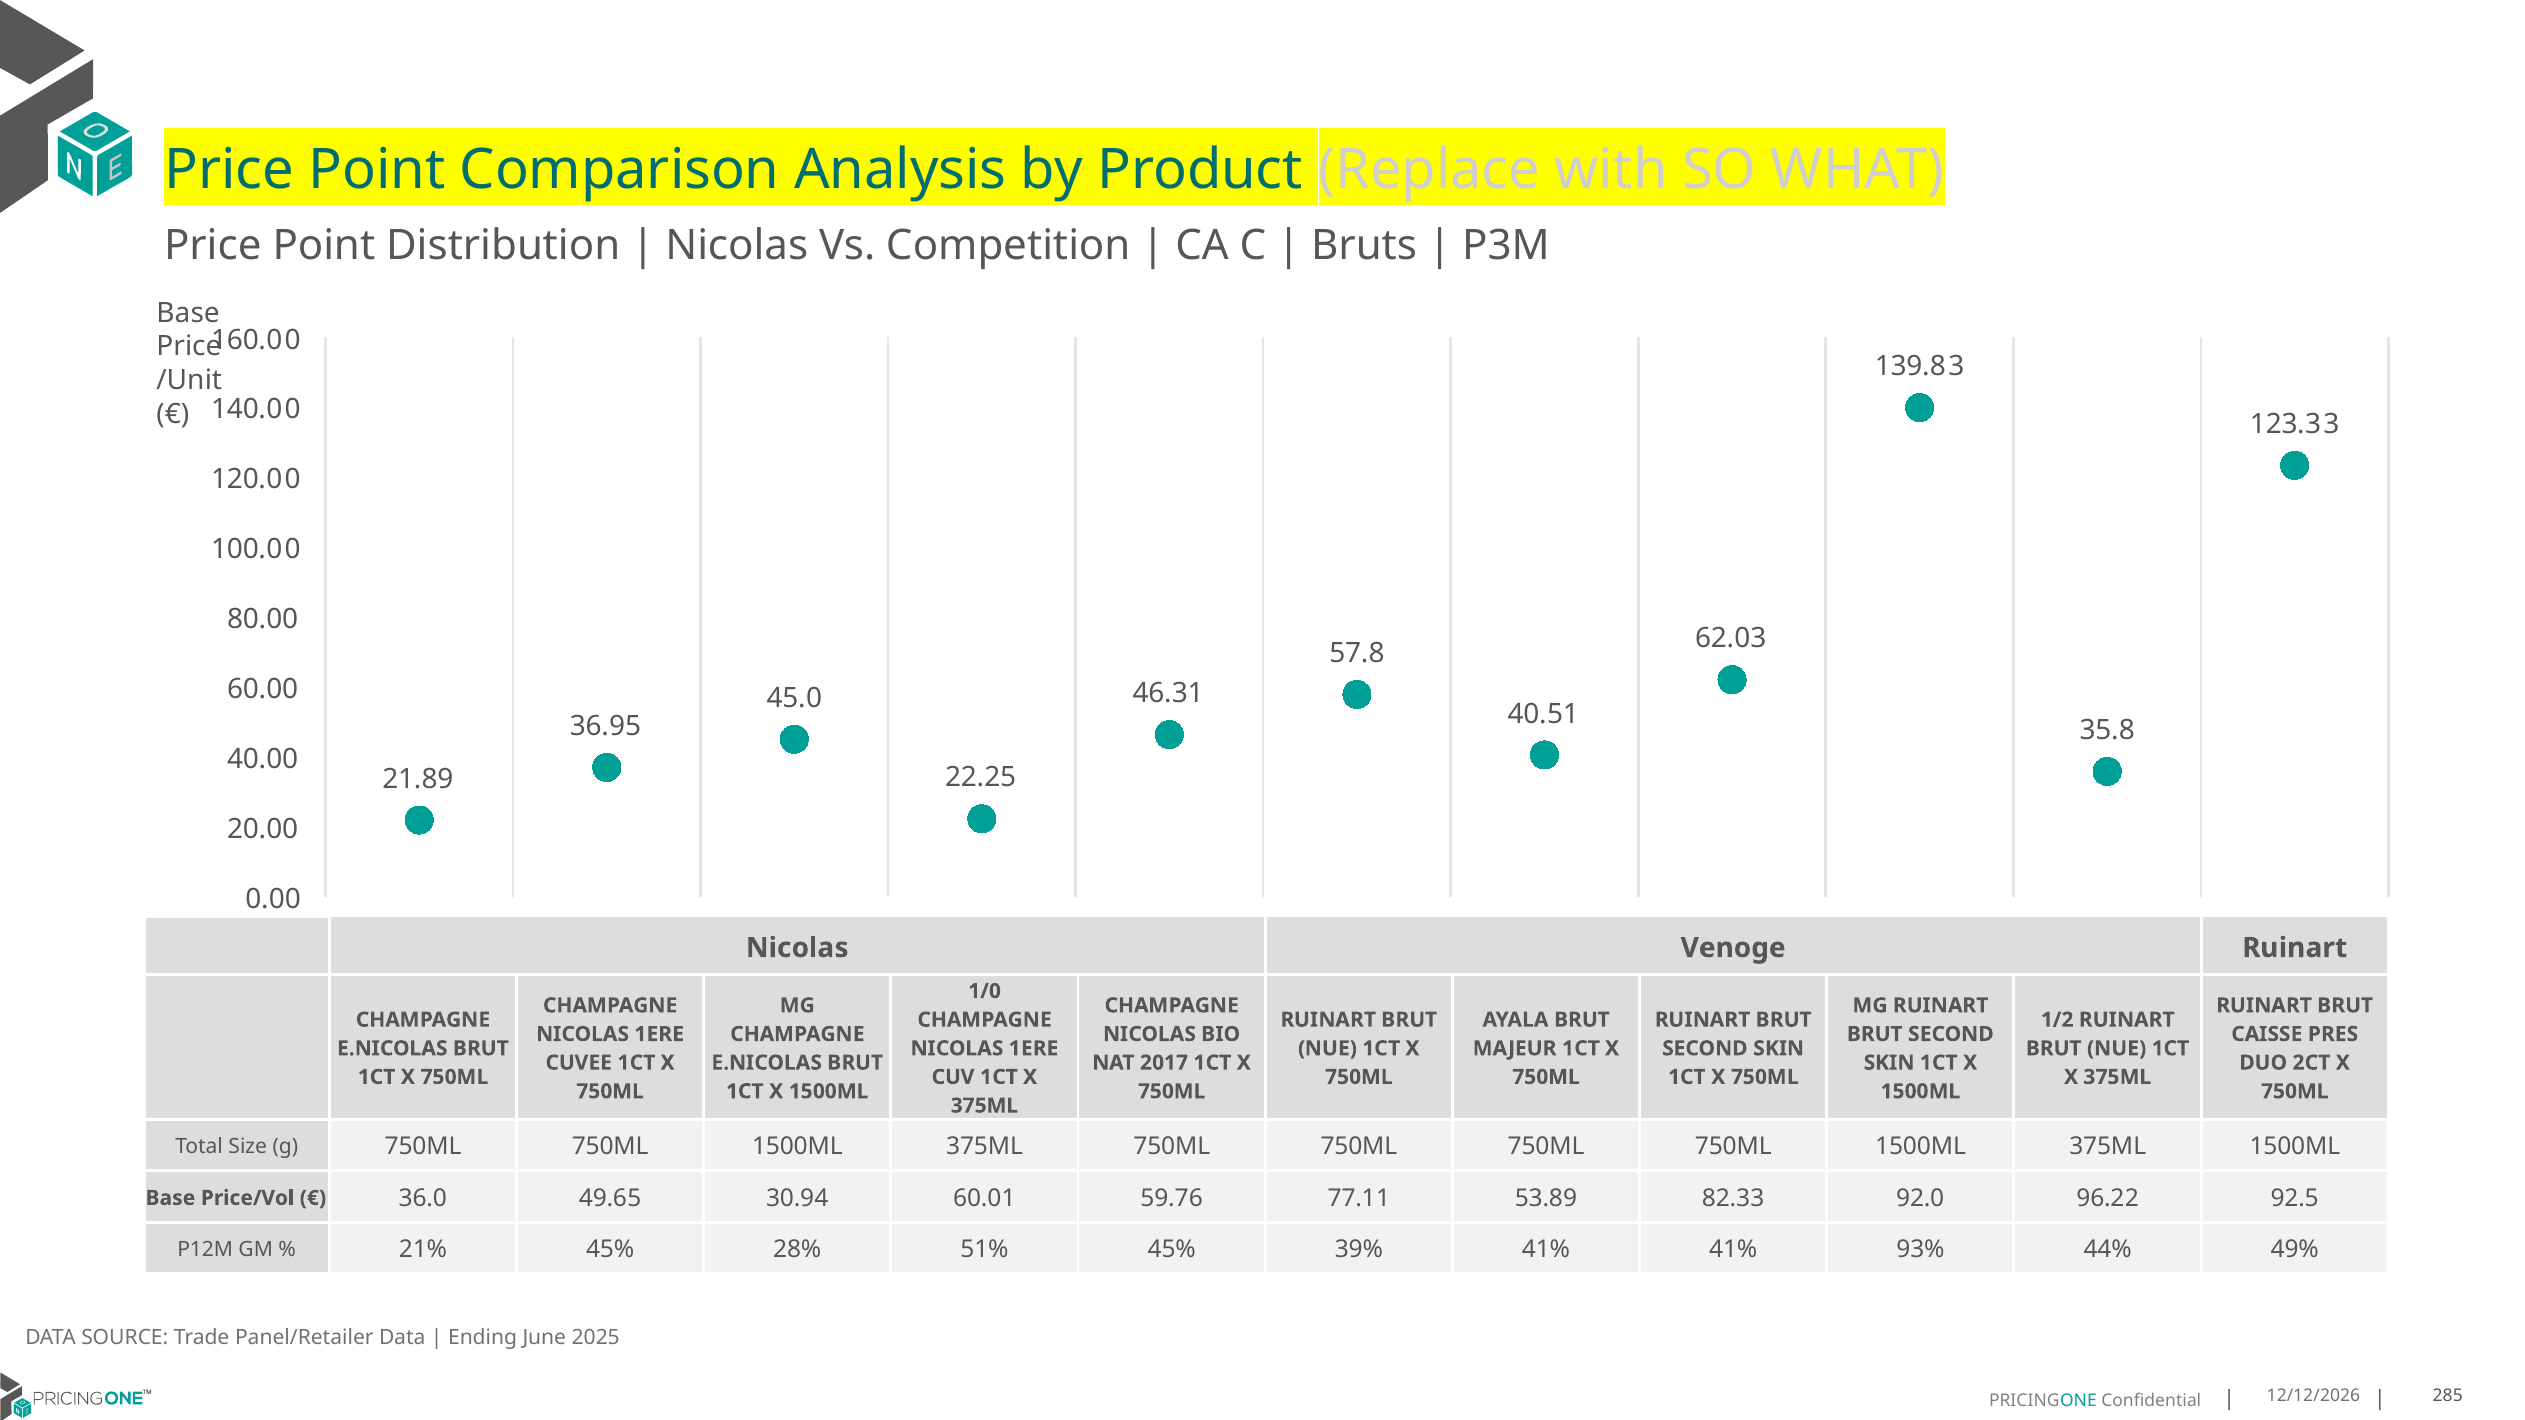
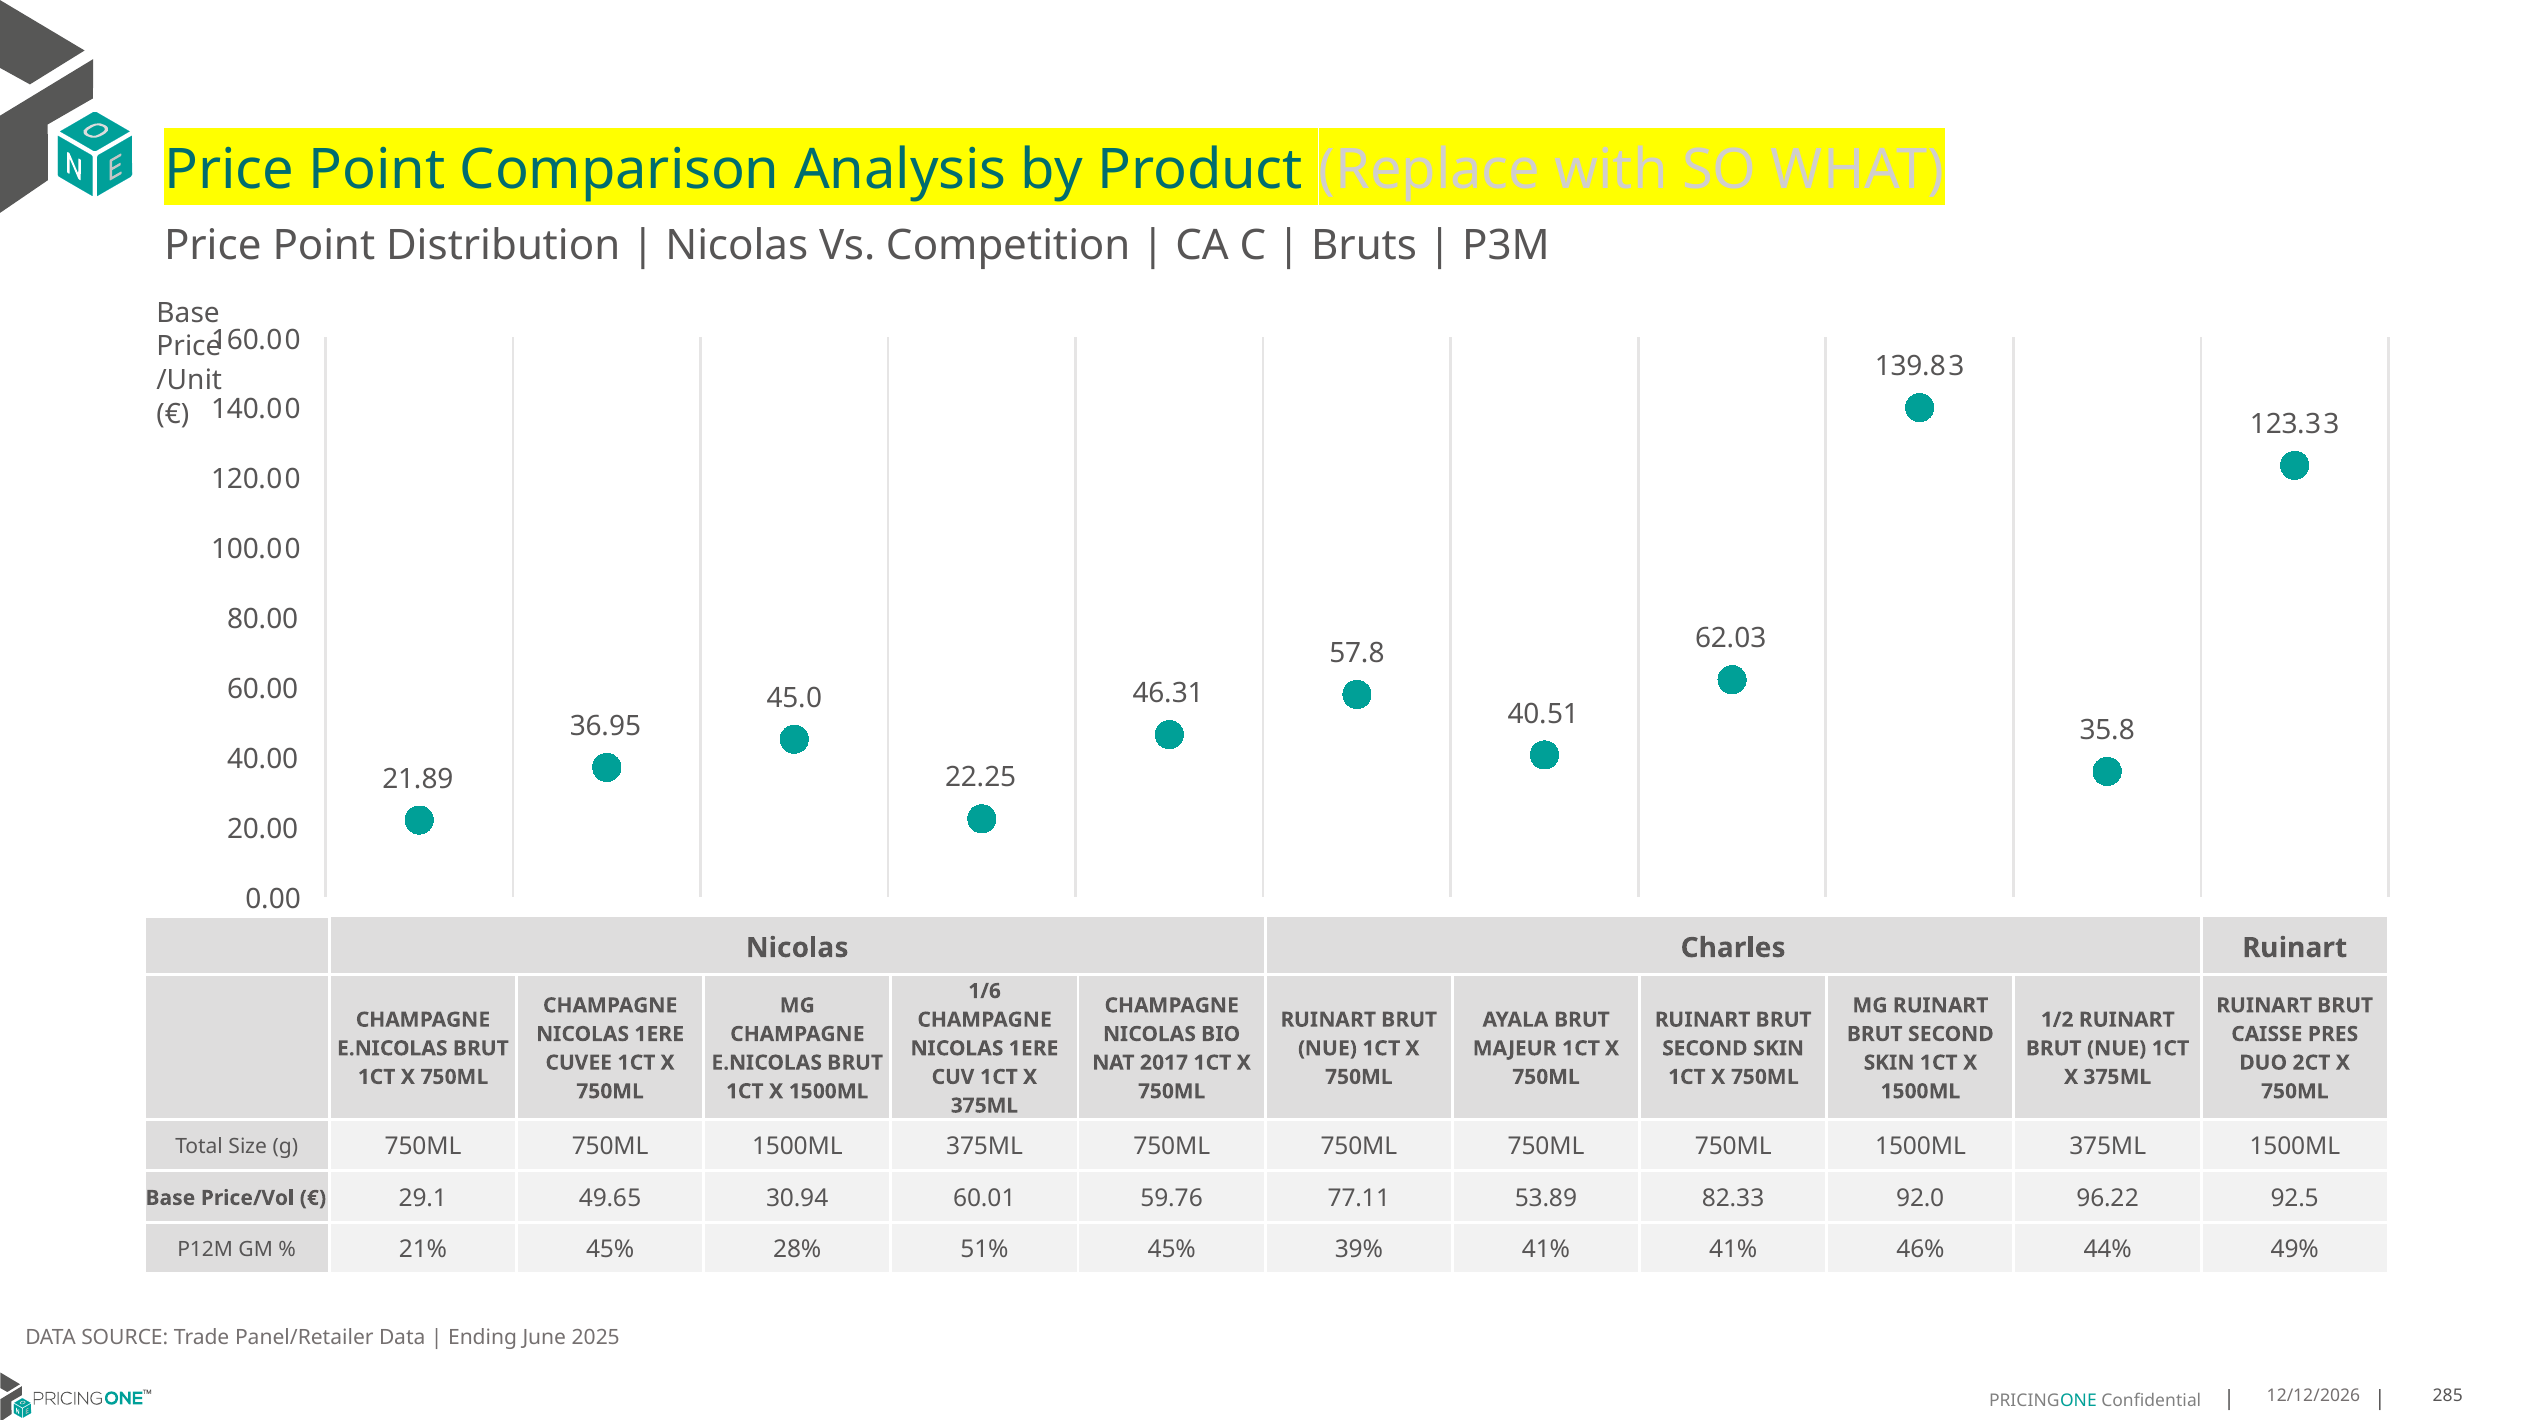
Venoge: Venoge -> Charles
1/0: 1/0 -> 1/6
36.0: 36.0 -> 29.1
93%: 93% -> 46%
